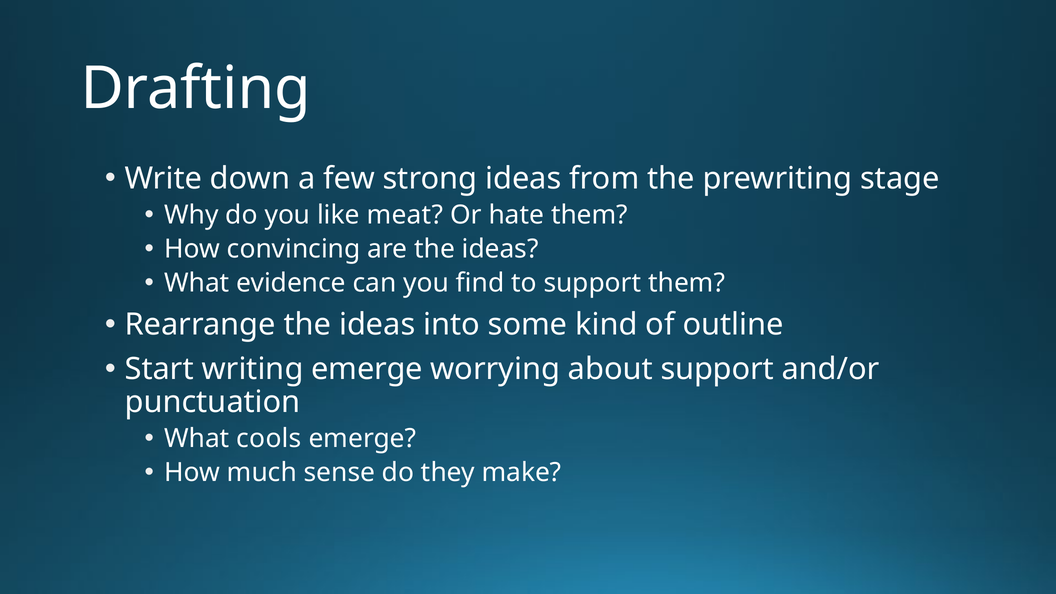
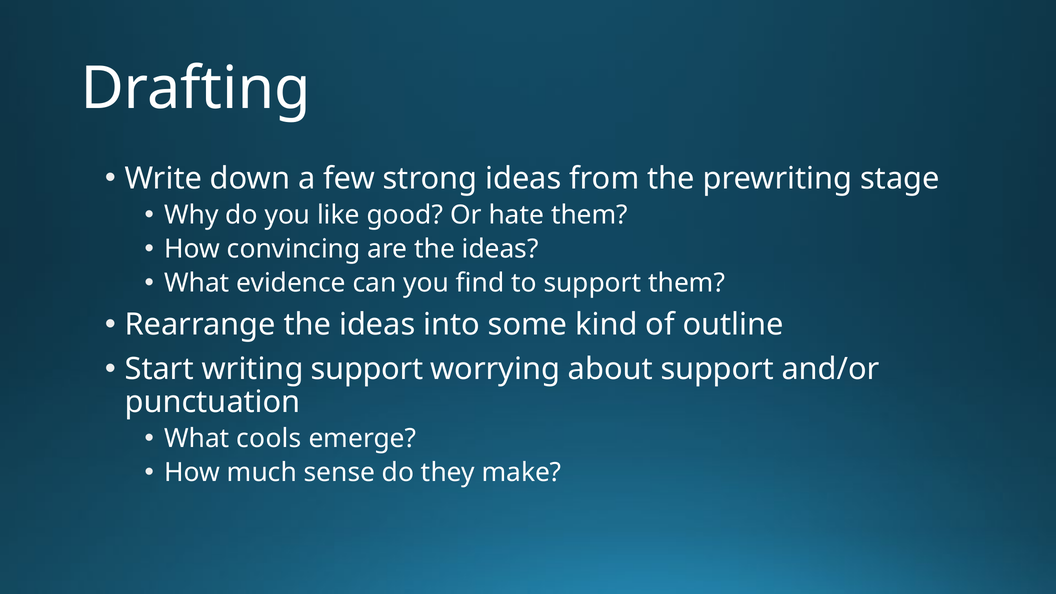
meat: meat -> good
writing emerge: emerge -> support
